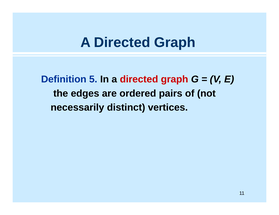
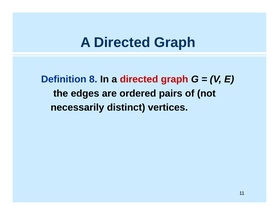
5: 5 -> 8
